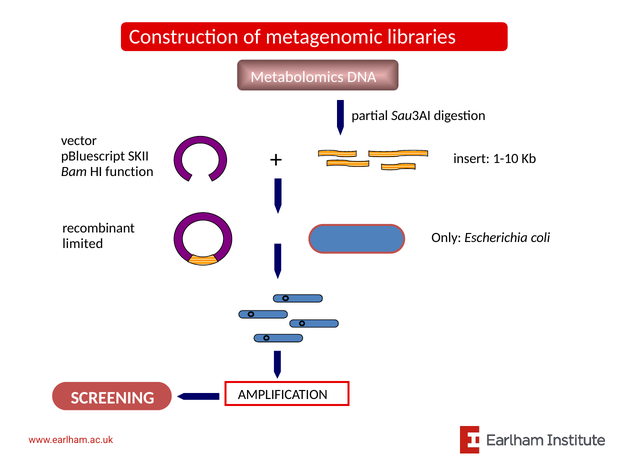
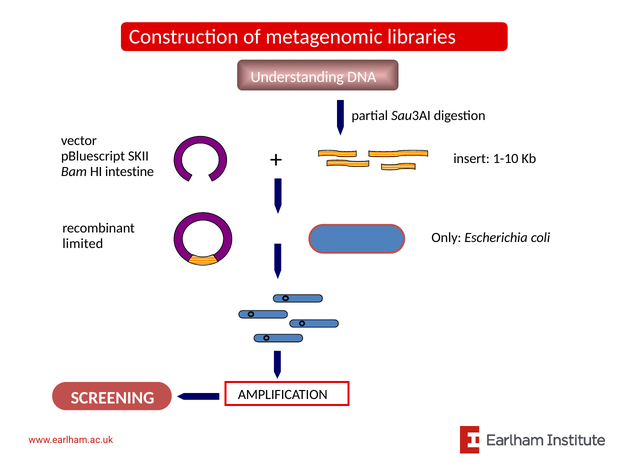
Metabolomics: Metabolomics -> Understanding
function: function -> intestine
